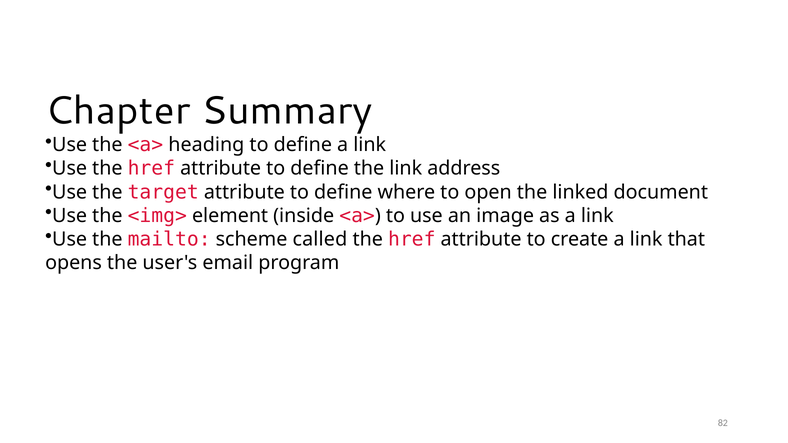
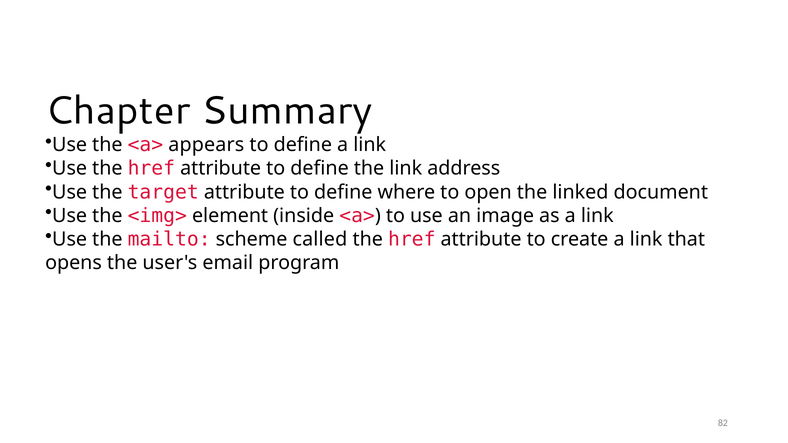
heading: heading -> appears
